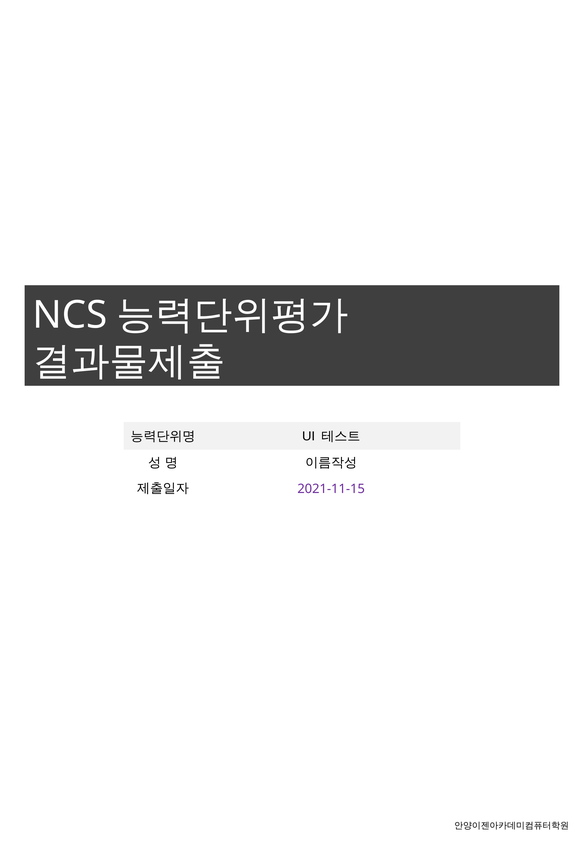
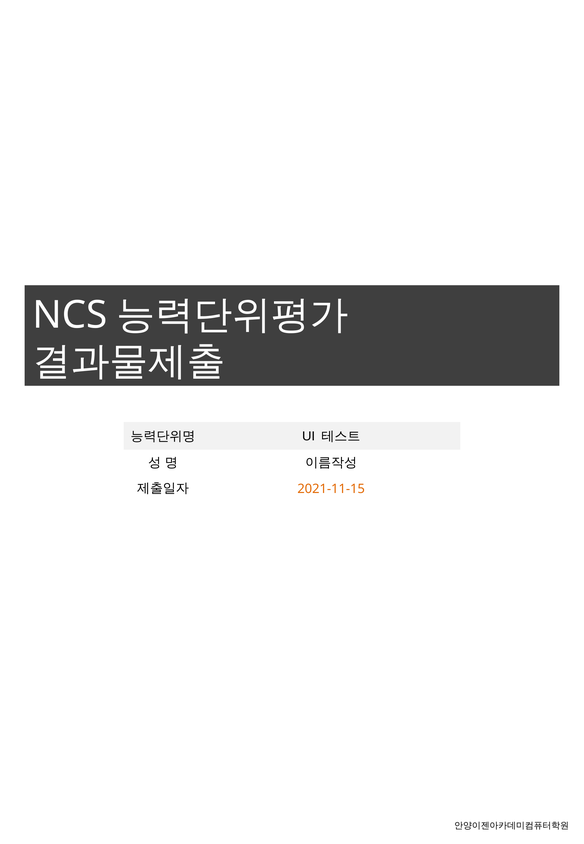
2021-11-15 colour: purple -> orange
